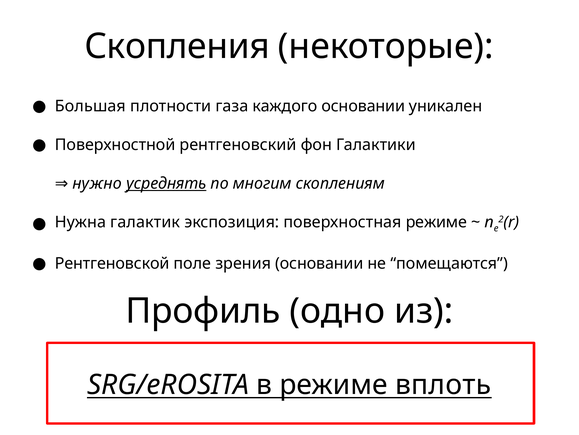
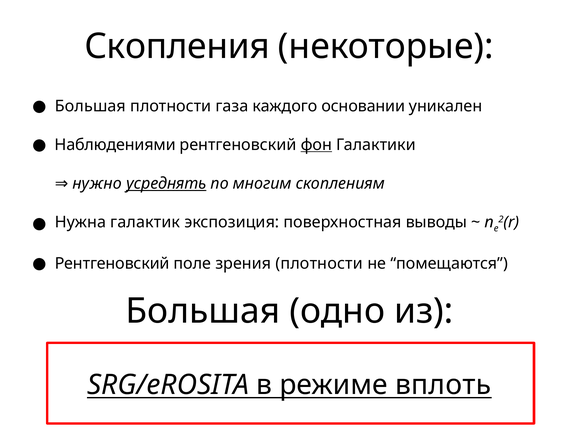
Поверхностной: Поверхностной -> Наблюдениями
фон underline: none -> present
поверхностная режиме: режиме -> выводы
Рентгеновской at (112, 263): Рентгеновской -> Рентгеновский
зрения основании: основании -> плотности
Профиль at (203, 311): Профиль -> Большая
